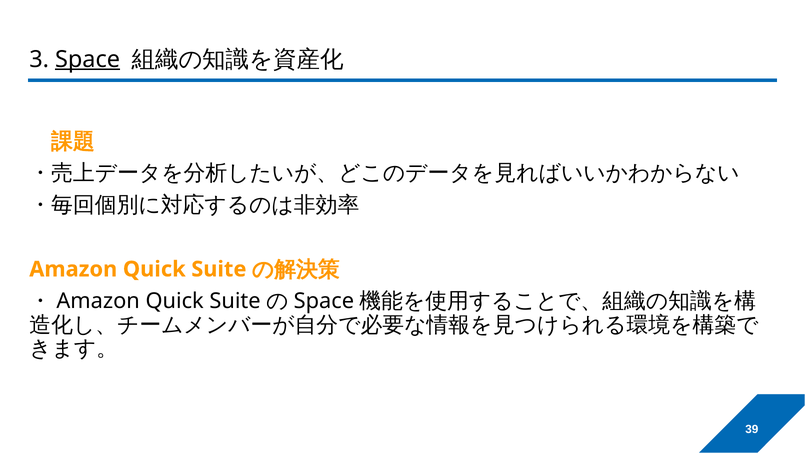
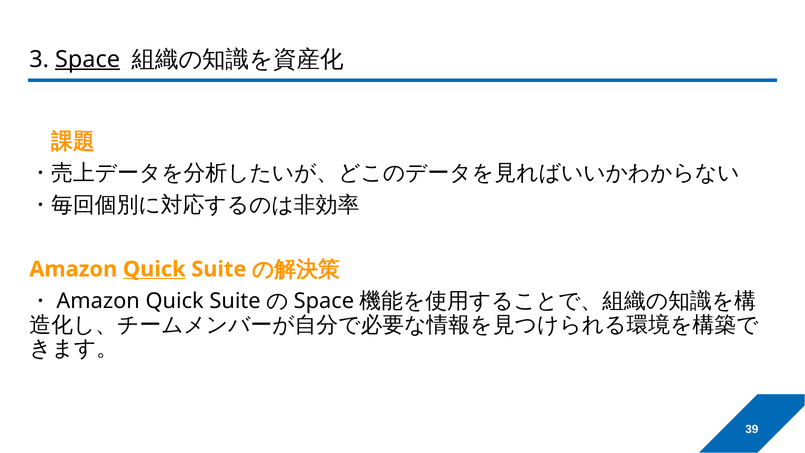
Quick at (154, 269) underline: none -> present
